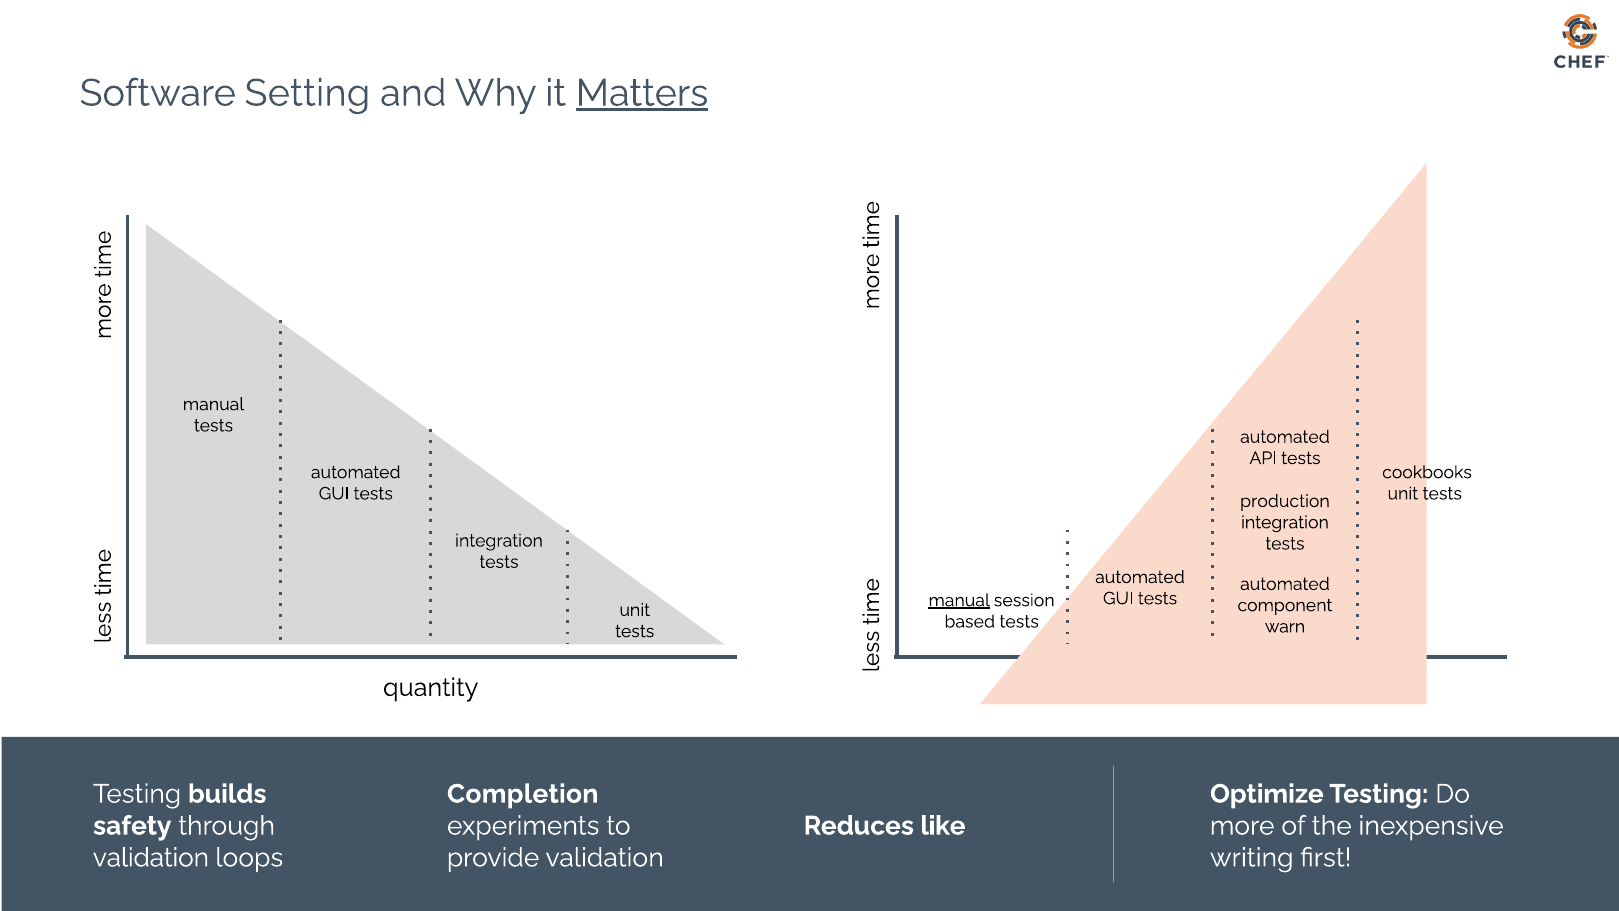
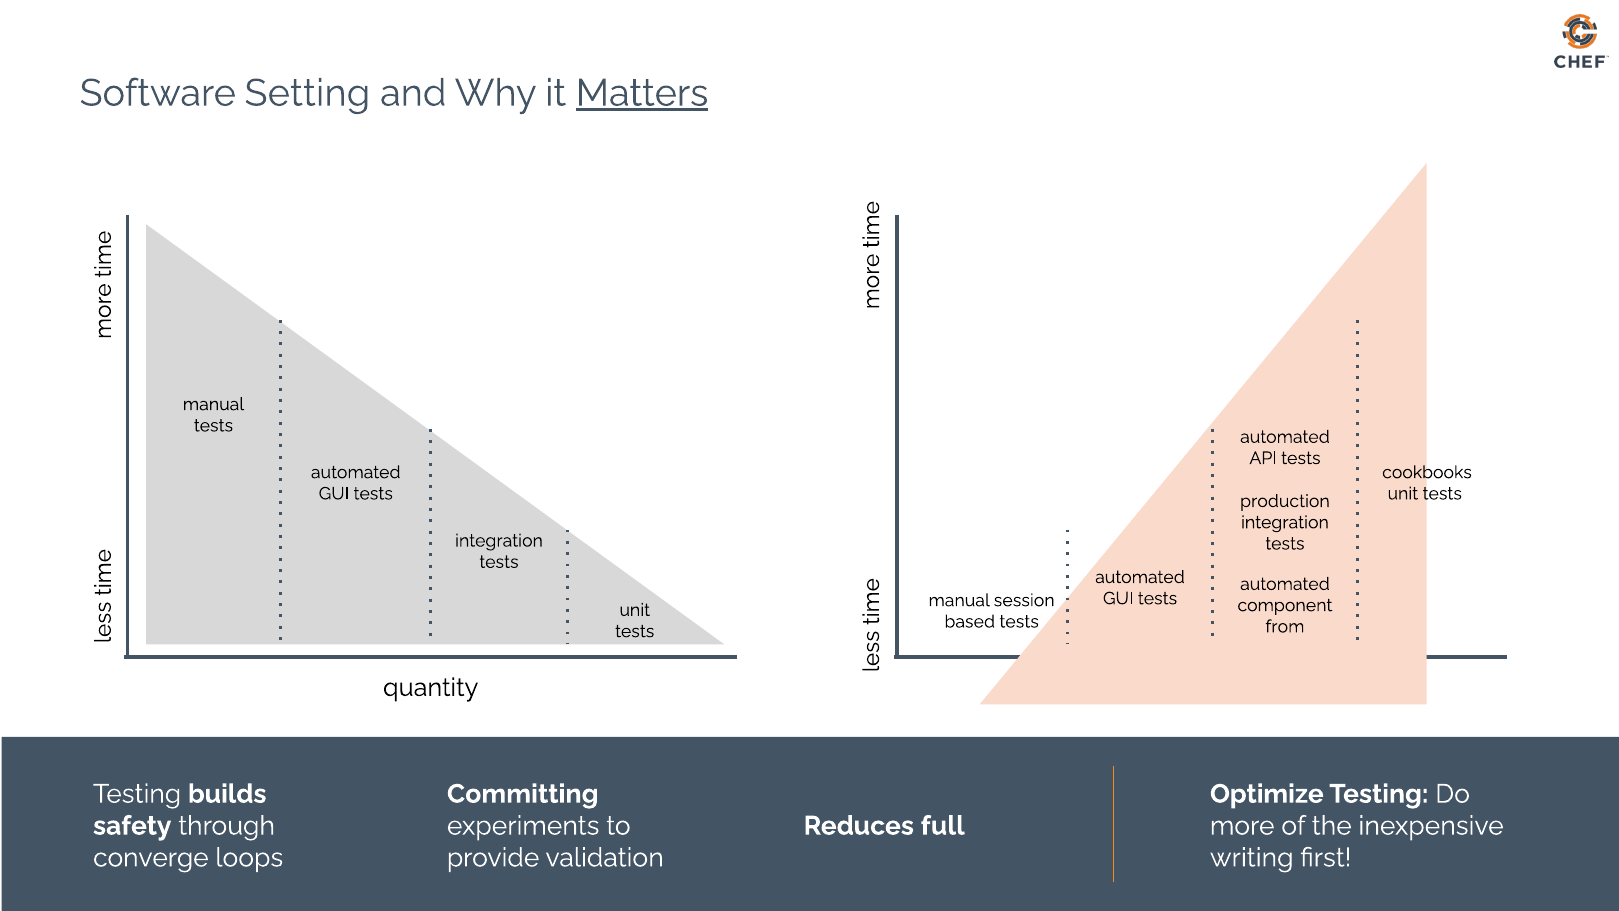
manual at (959, 600) underline: present -> none
warn: warn -> from
Completion: Completion -> Committing
like: like -> full
validation at (151, 857): validation -> converge
